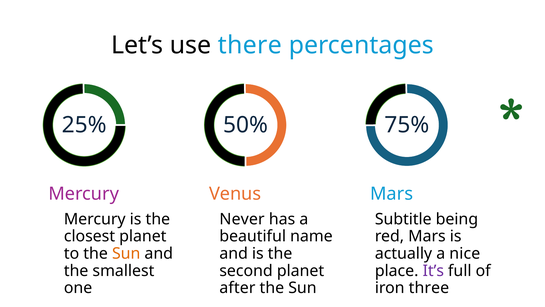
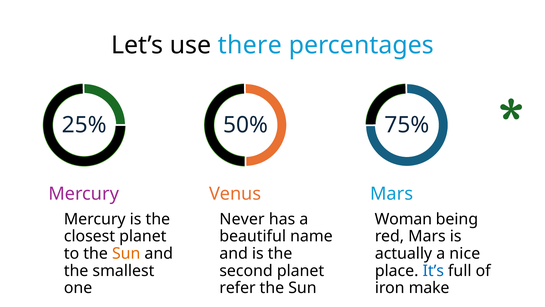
Subtitle: Subtitle -> Woman
It’s colour: purple -> blue
after: after -> refer
three: three -> make
